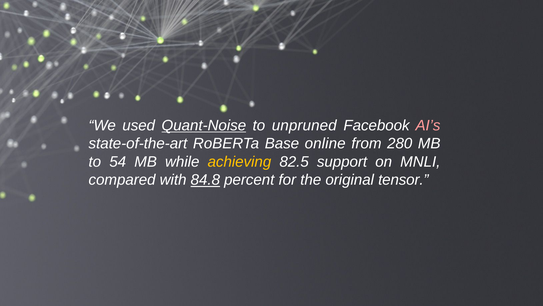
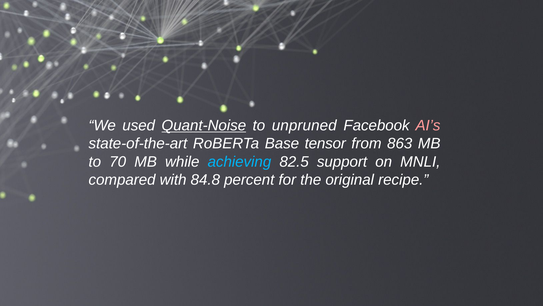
online: online -> tensor
280: 280 -> 863
54: 54 -> 70
achieving colour: yellow -> light blue
84.8 underline: present -> none
tensor: tensor -> recipe
